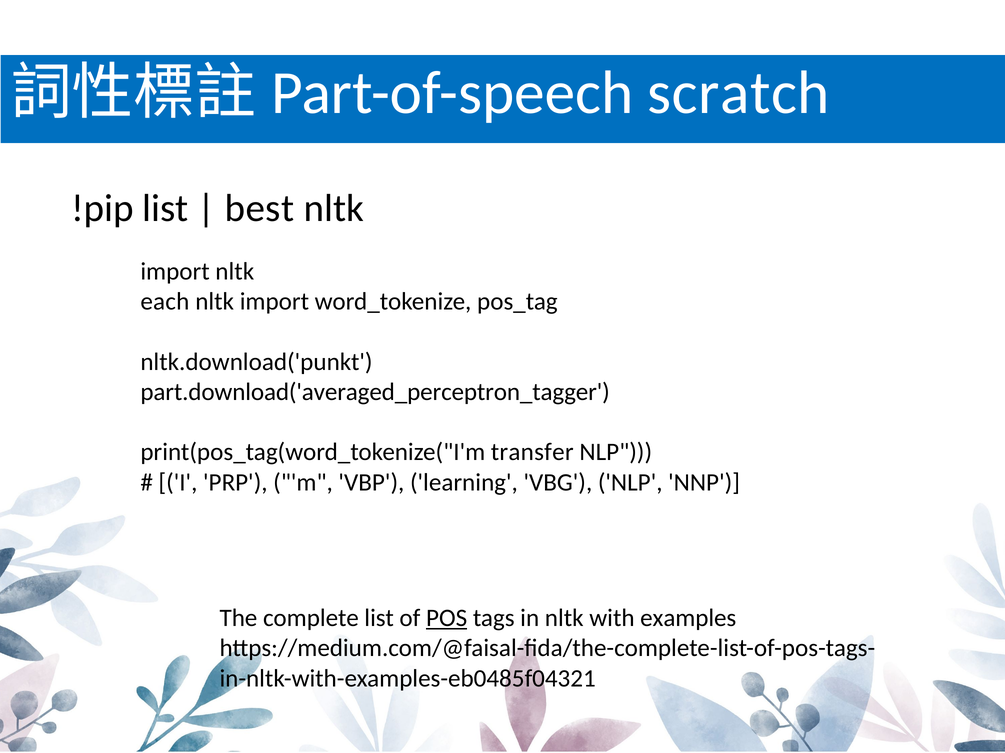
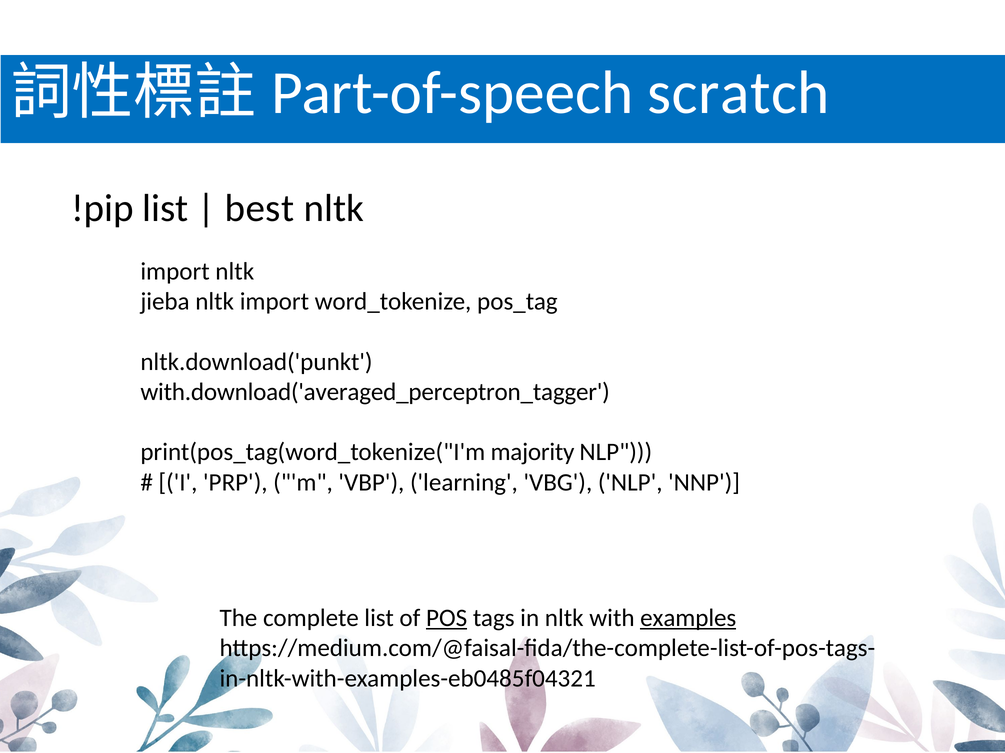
each: each -> jieba
part.download('averaged_perceptron_tagger: part.download('averaged_perceptron_tagger -> with.download('averaged_perceptron_tagger
transfer: transfer -> majority
examples underline: none -> present
